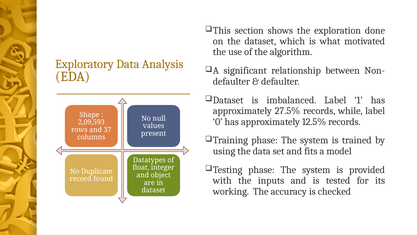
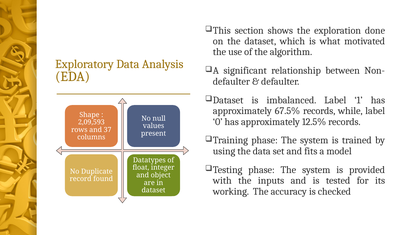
27.5%: 27.5% -> 67.5%
